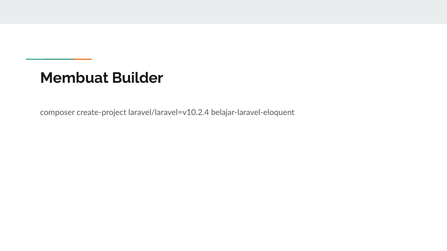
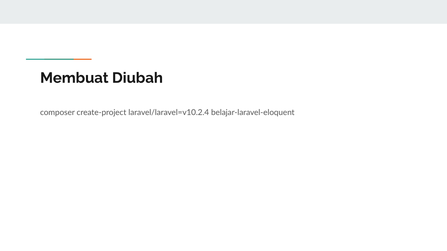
Builder: Builder -> Diubah
